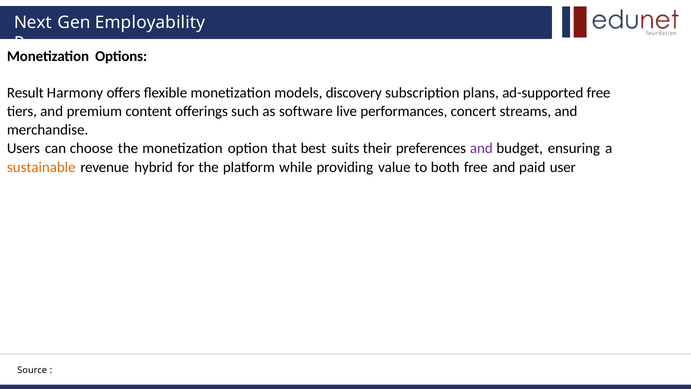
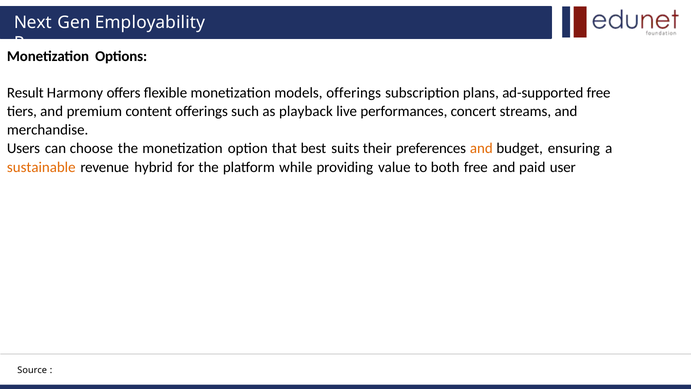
models discovery: discovery -> offerings
software: software -> playback
and at (481, 148) colour: purple -> orange
